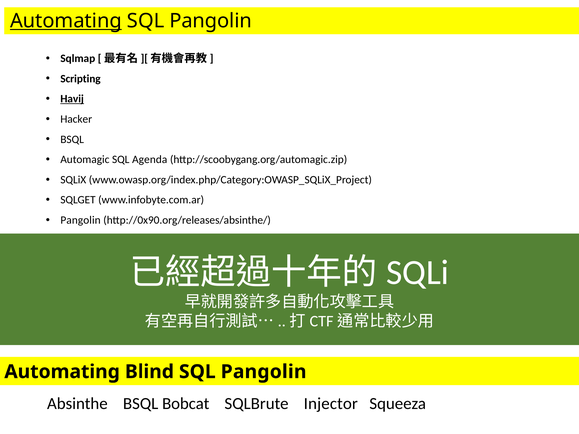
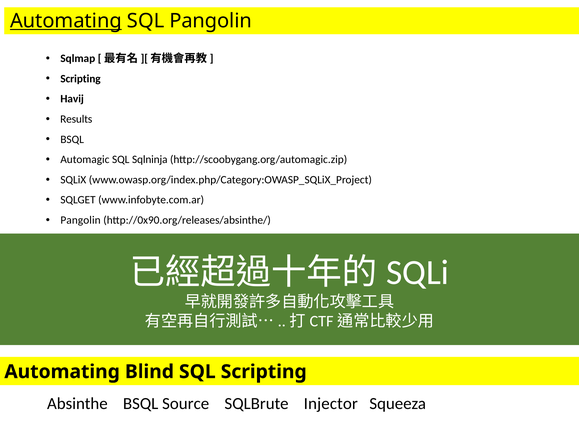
Havij underline: present -> none
Hacker: Hacker -> Results
Agenda: Agenda -> Sqlninja
Blind SQL Pangolin: Pangolin -> Scripting
Bobcat: Bobcat -> Source
